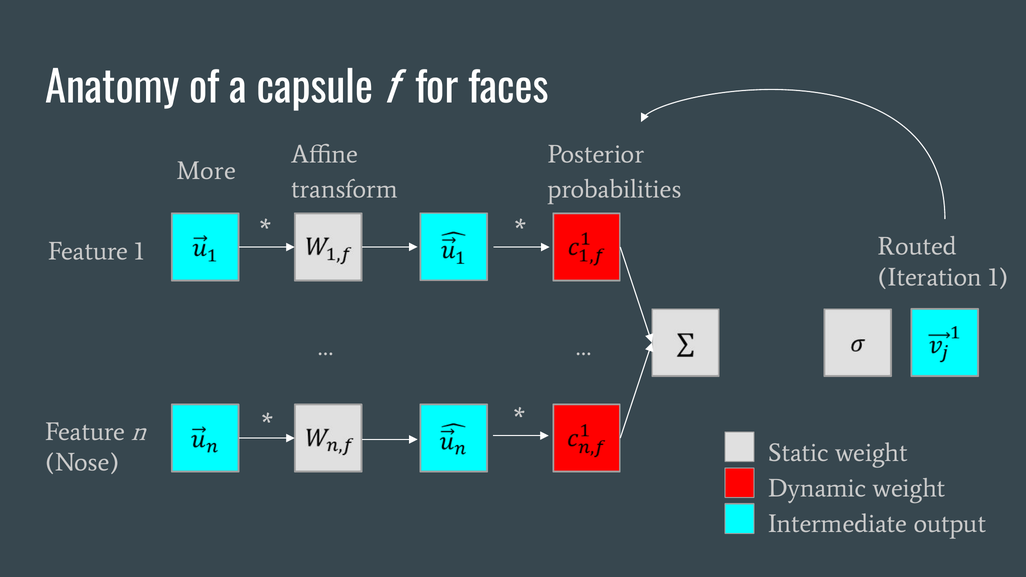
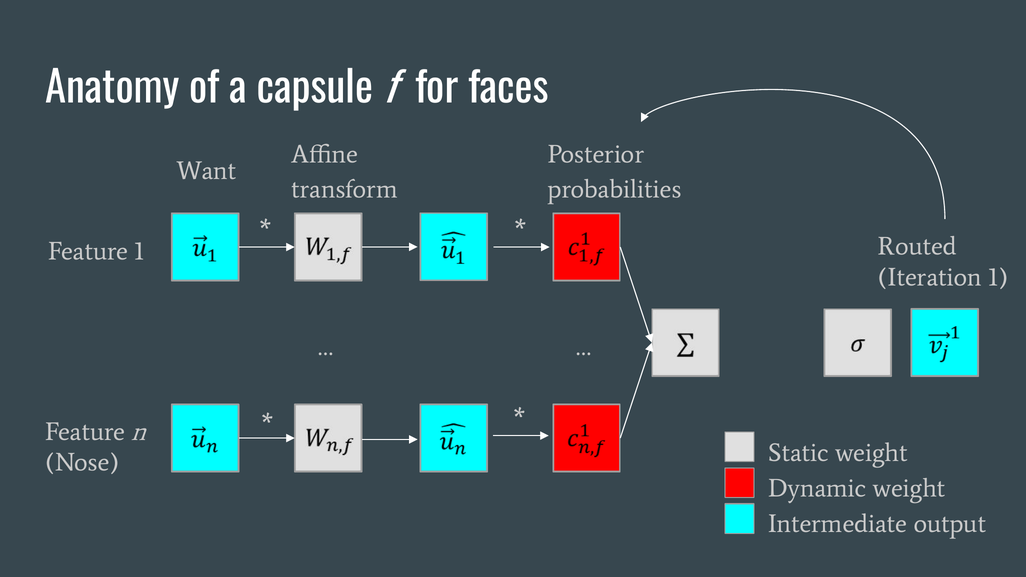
More: More -> Want
